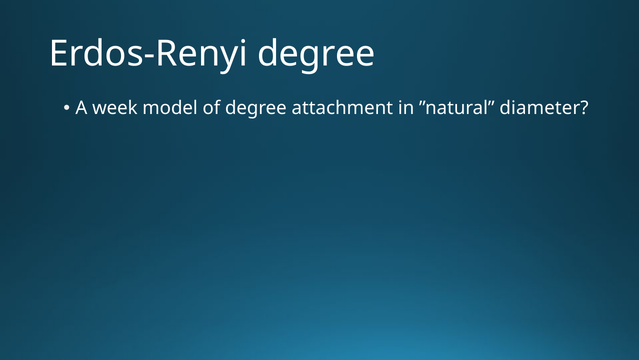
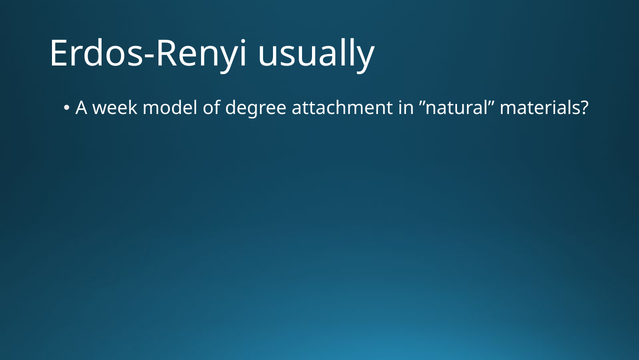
Erdos-Renyi degree: degree -> usually
diameter: diameter -> materials
